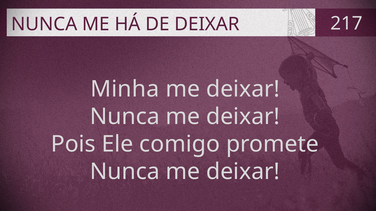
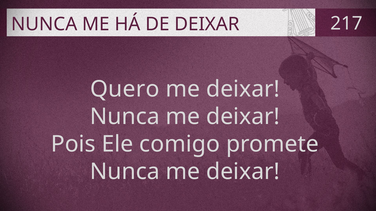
Minha: Minha -> Quero
